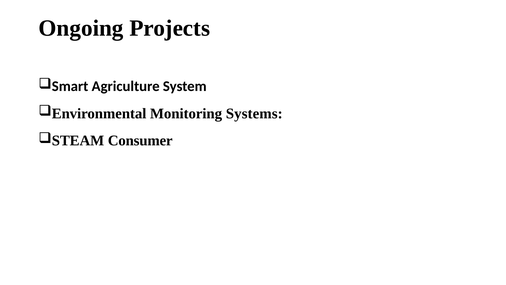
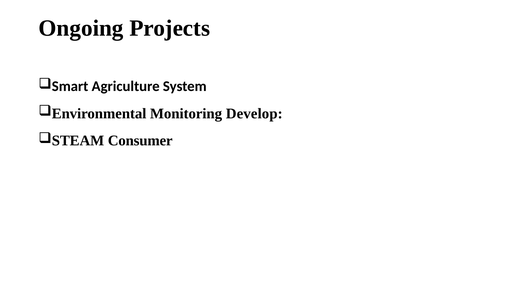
Systems: Systems -> Develop
